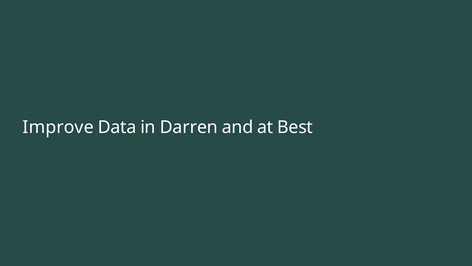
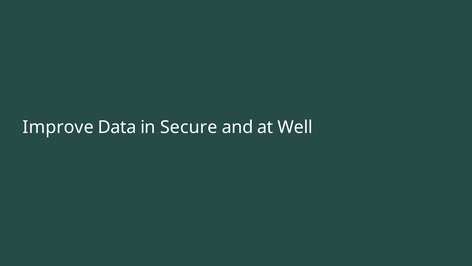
Darren: Darren -> Secure
Best: Best -> Well
